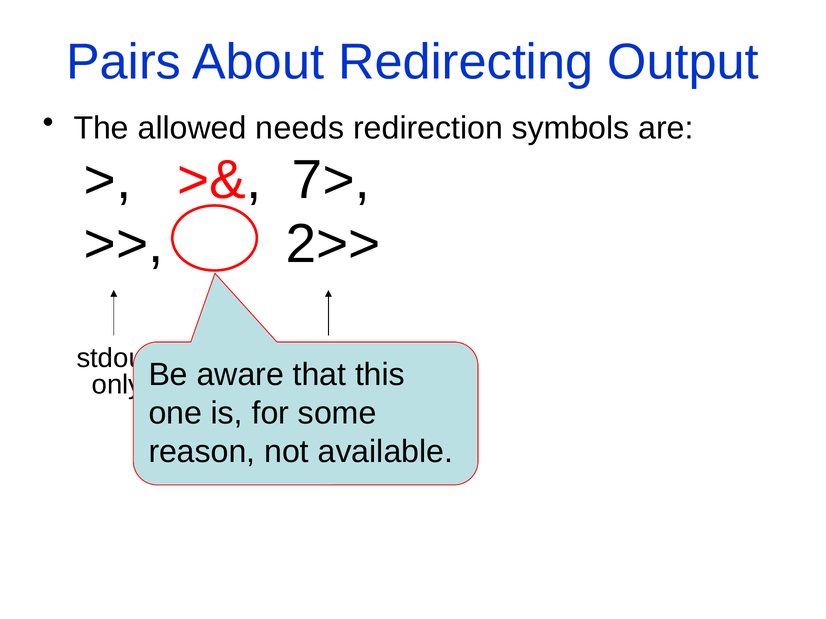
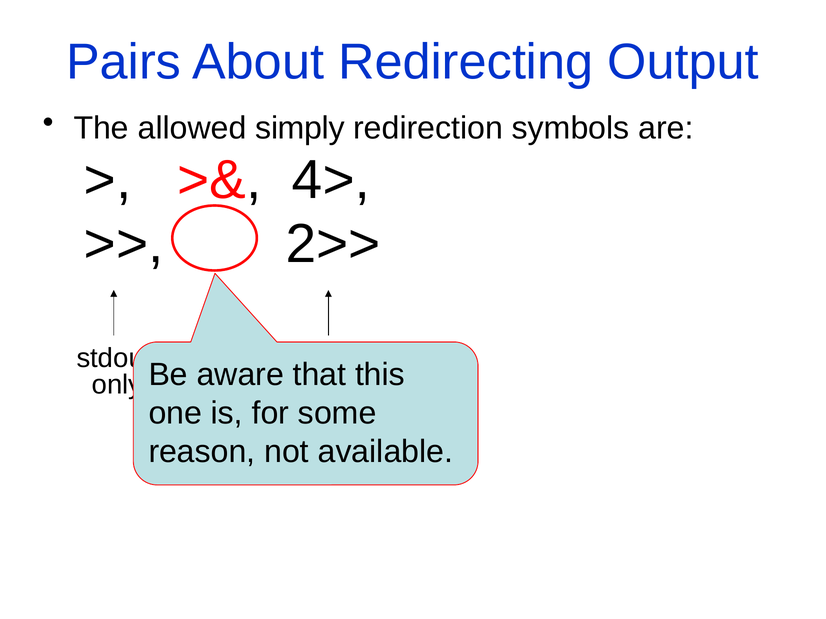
needs: needs -> simply
7>: 7> -> 4>
